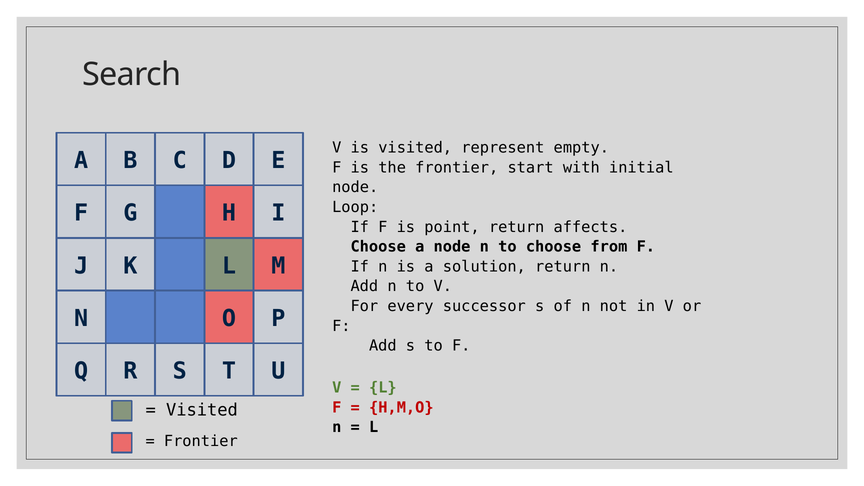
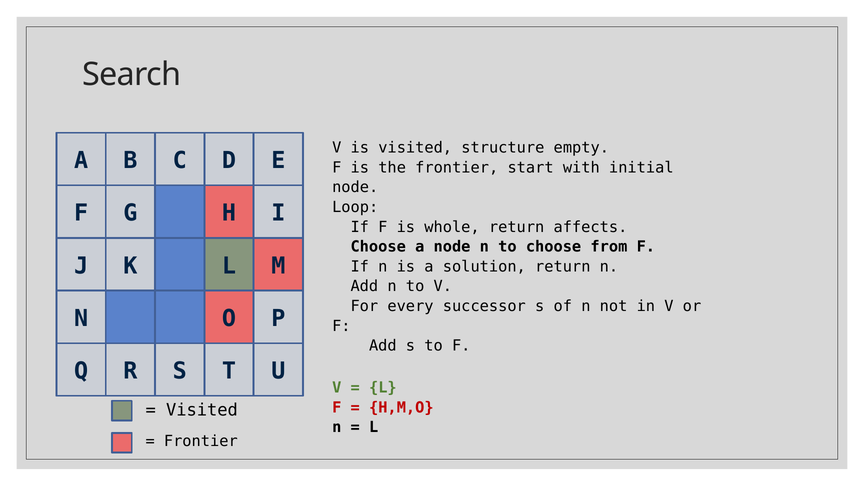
represent: represent -> structure
point: point -> whole
